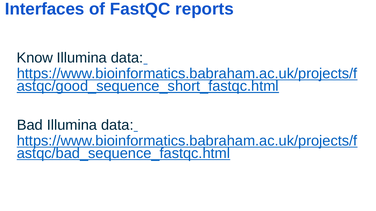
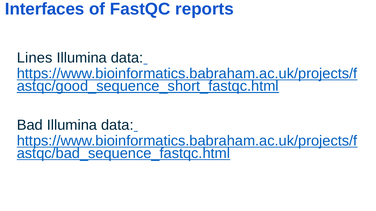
Know: Know -> Lines
